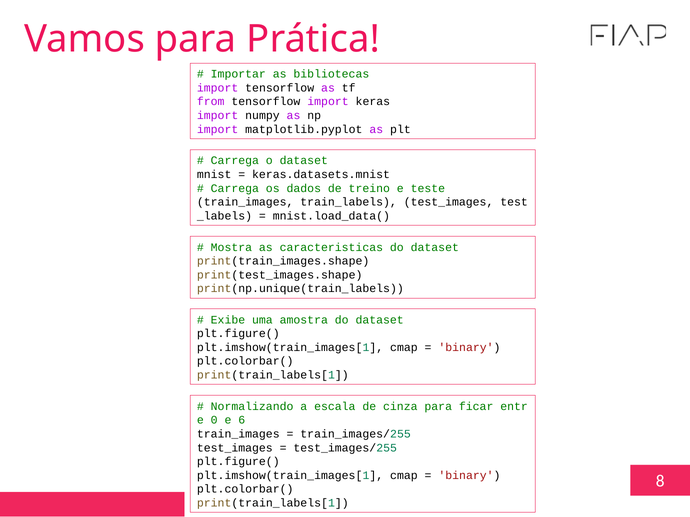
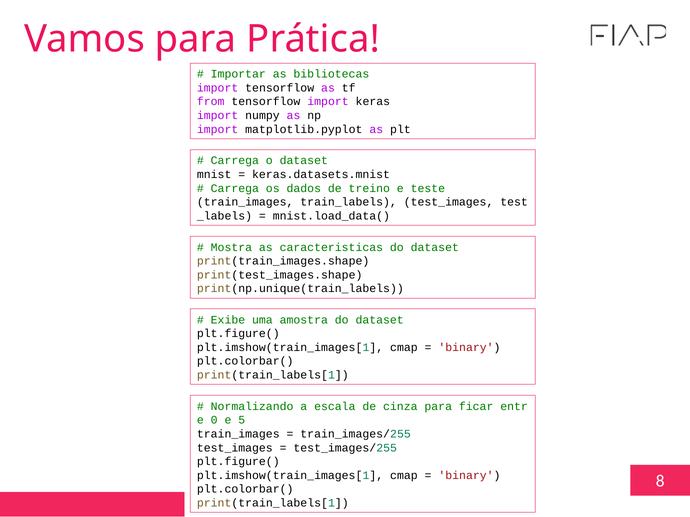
6: 6 -> 5
